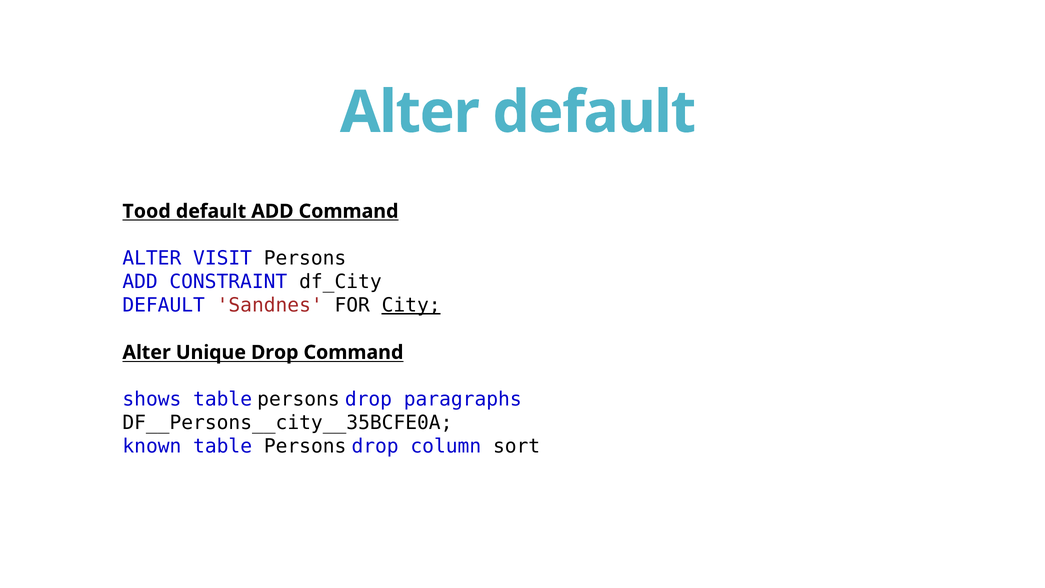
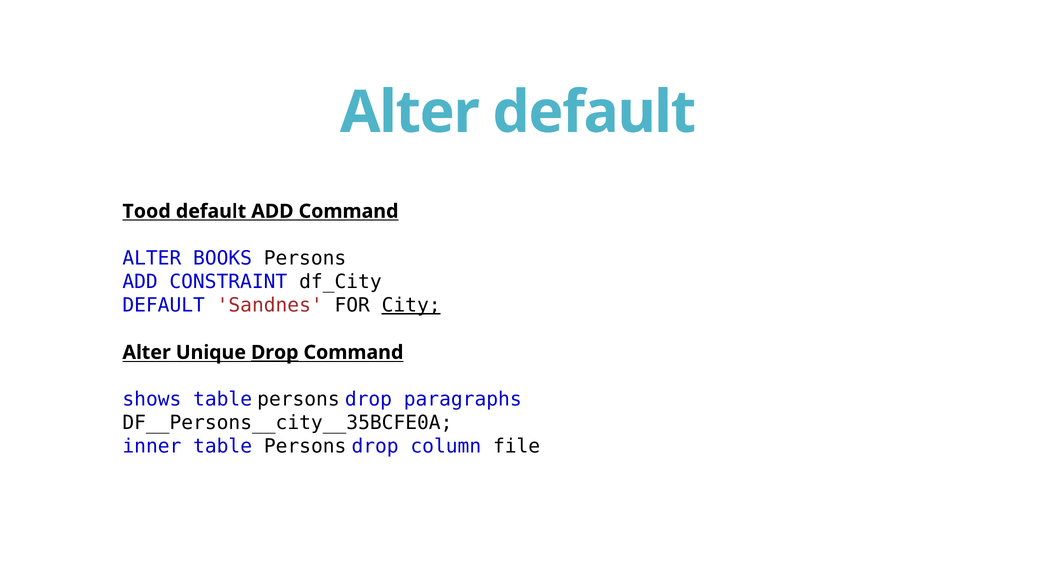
VISIT: VISIT -> BOOKS
Drop at (275, 352) underline: none -> present
known: known -> inner
sort: sort -> file
